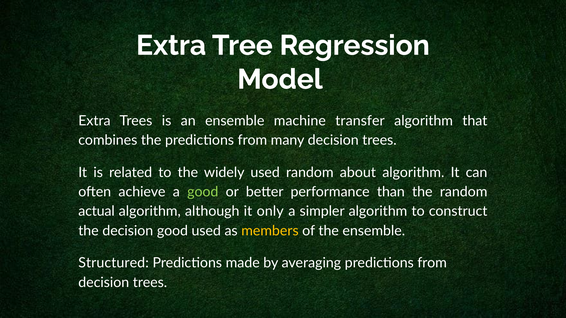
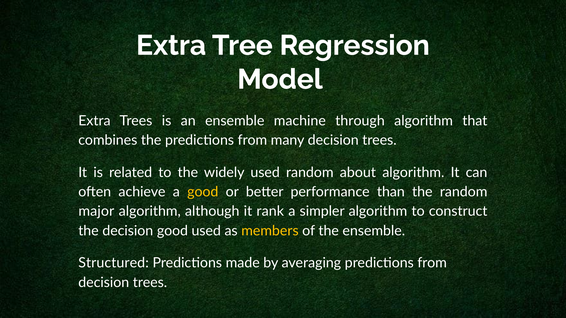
transfer: transfer -> through
good at (203, 192) colour: light green -> yellow
actual: actual -> major
only: only -> rank
